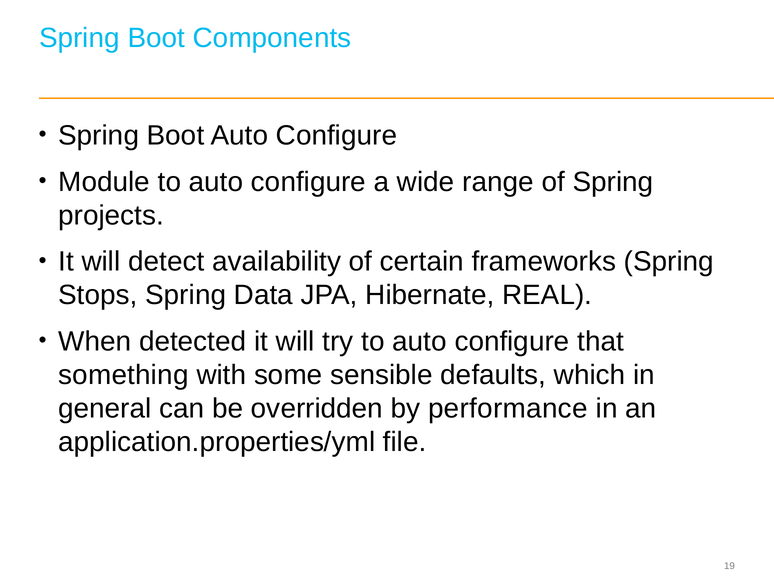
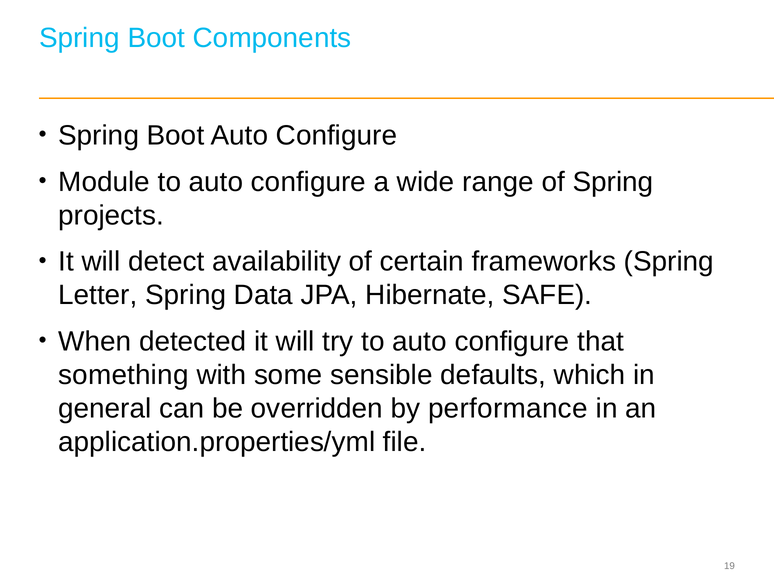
Stops: Stops -> Letter
REAL: REAL -> SAFE
